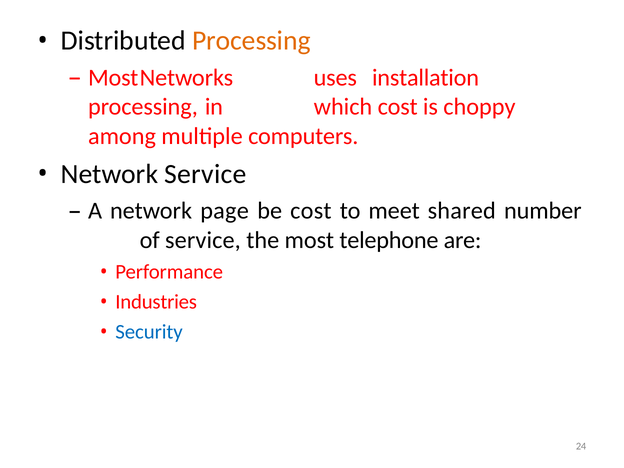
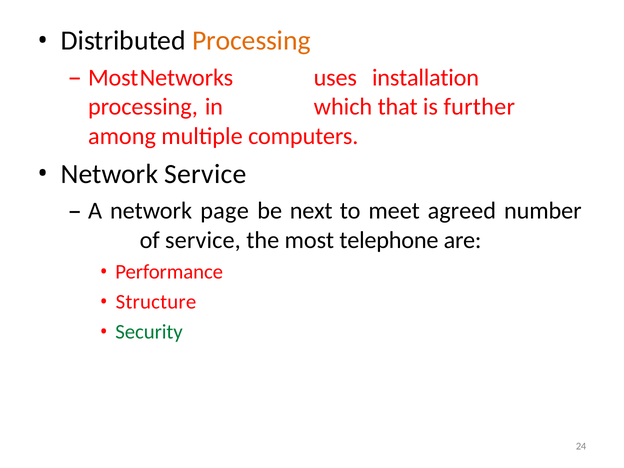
which cost: cost -> that
choppy: choppy -> further
be cost: cost -> next
shared: shared -> agreed
Industries: Industries -> Structure
Security colour: blue -> green
